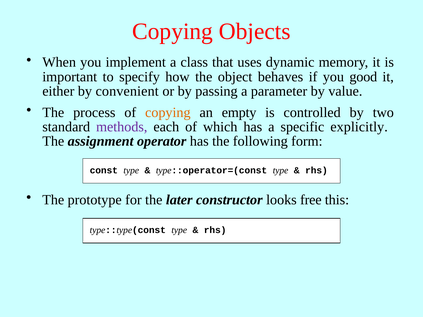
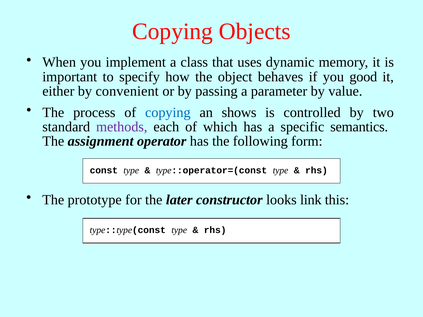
copying at (168, 113) colour: orange -> blue
empty: empty -> shows
explicitly: explicitly -> semantics
free: free -> link
